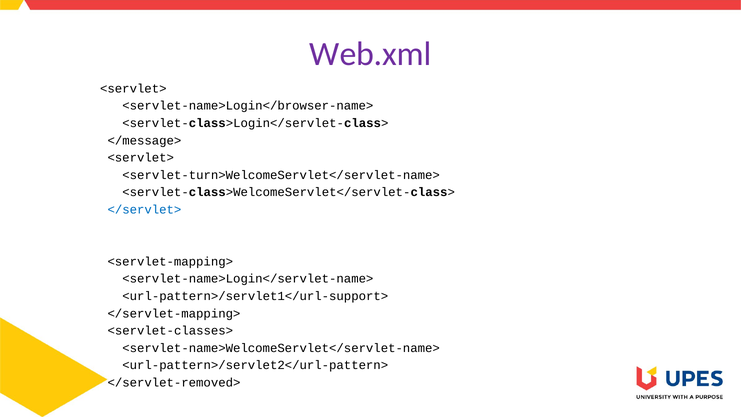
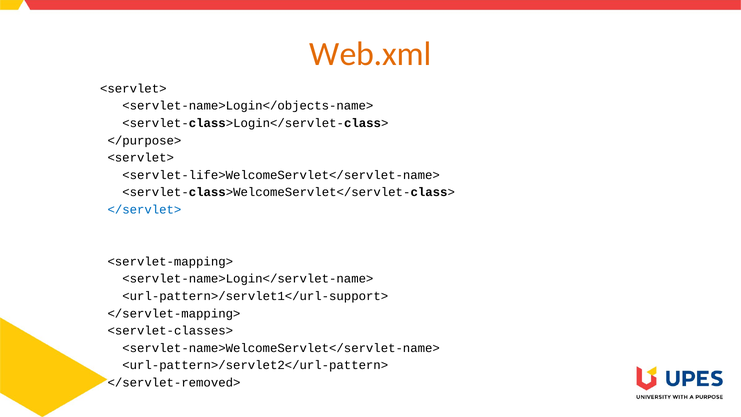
Web.xml colour: purple -> orange
<servlet-name>Login</browser-name>: <servlet-name>Login</browser-name> -> <servlet-name>Login</objects-name>
</message>: </message> -> </purpose>
<servlet-turn>WelcomeServlet</servlet-name>: <servlet-turn>WelcomeServlet</servlet-name> -> <servlet-life>WelcomeServlet</servlet-name>
